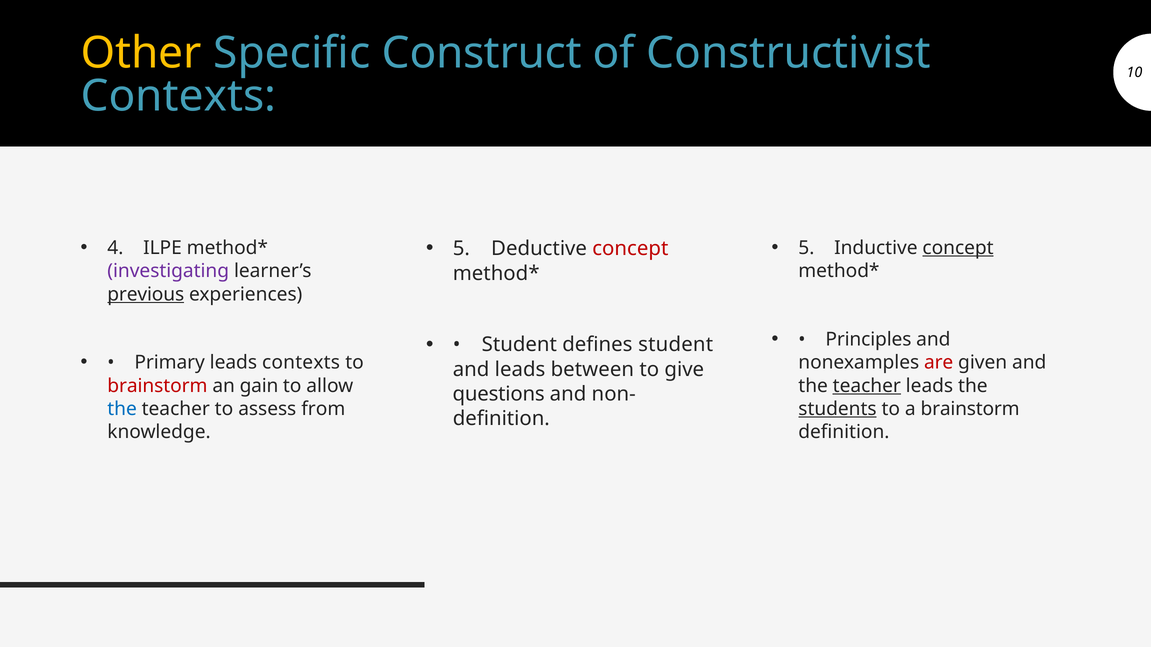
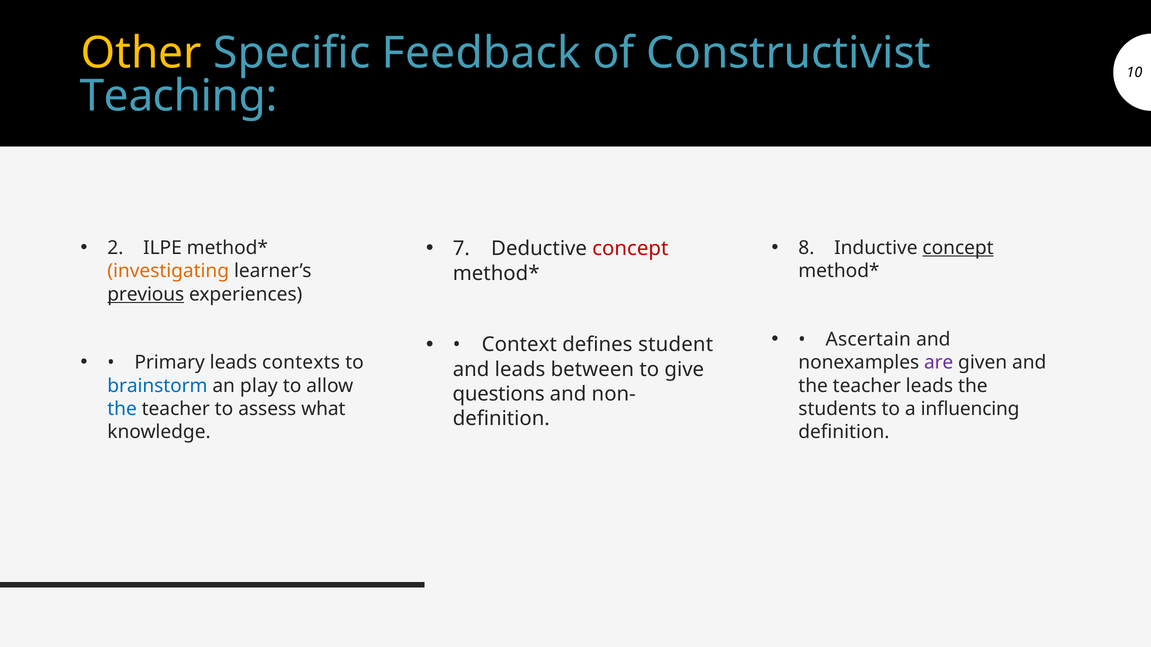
Construct: Construct -> Feedback
Contexts at (178, 96): Contexts -> Teaching
4: 4 -> 2
5 at (461, 249): 5 -> 7
5 at (806, 248): 5 -> 8
investigating colour: purple -> orange
Principles: Principles -> Ascertain
Student at (519, 345): Student -> Context
are colour: red -> purple
brainstorm at (157, 386) colour: red -> blue
gain: gain -> play
teacher at (867, 386) underline: present -> none
from: from -> what
students underline: present -> none
a brainstorm: brainstorm -> influencing
